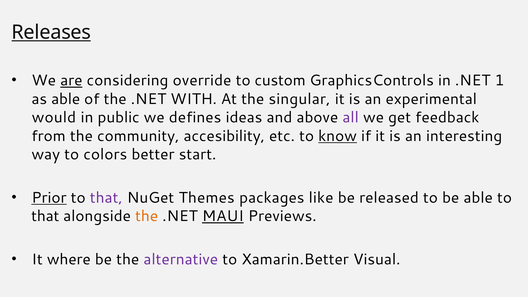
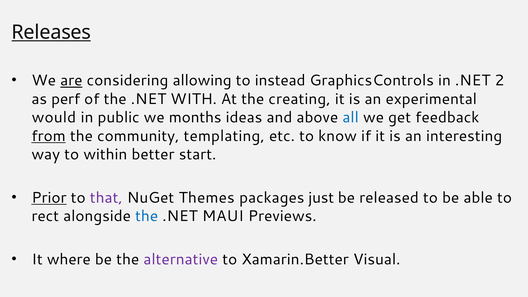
override: override -> allowing
custom: custom -> instead
1: 1 -> 2
as able: able -> perf
singular: singular -> creating
defines: defines -> months
all colour: purple -> blue
from underline: none -> present
accesibility: accesibility -> templating
know underline: present -> none
colors: colors -> within
like: like -> just
that at (45, 216): that -> rect
the at (147, 216) colour: orange -> blue
MAUI underline: present -> none
